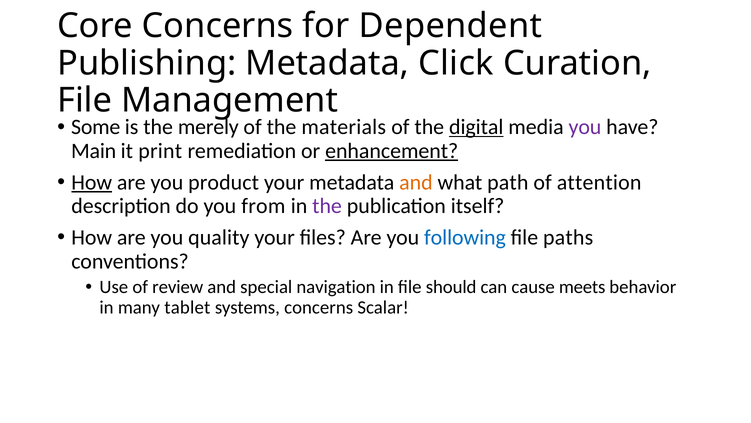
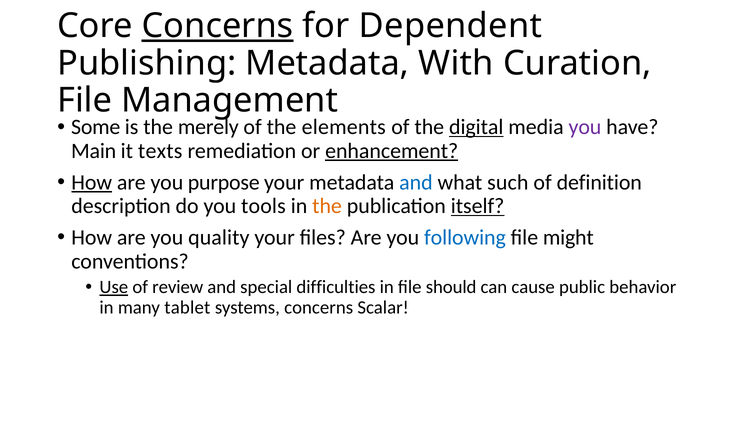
Concerns at (218, 26) underline: none -> present
Click: Click -> With
materials: materials -> elements
print: print -> texts
product: product -> purpose
and at (416, 182) colour: orange -> blue
path: path -> such
attention: attention -> definition
from: from -> tools
the at (327, 206) colour: purple -> orange
itself underline: none -> present
paths: paths -> might
Use underline: none -> present
navigation: navigation -> difficulties
meets: meets -> public
